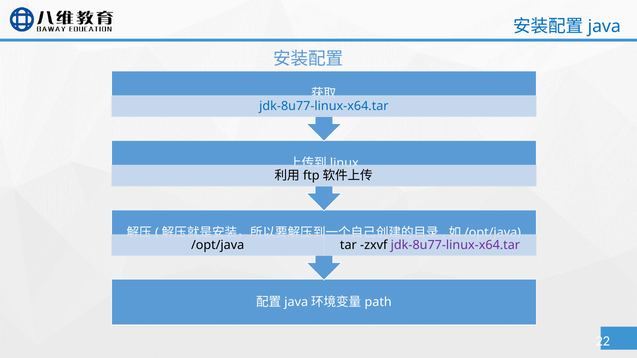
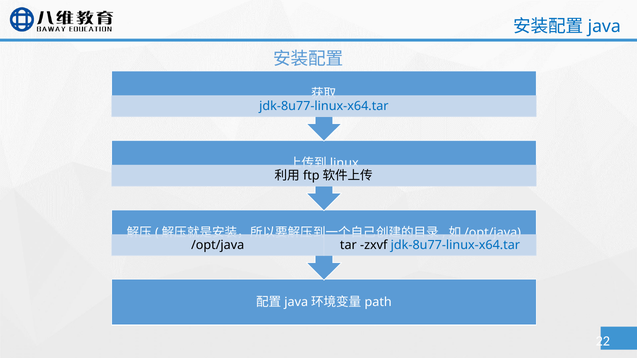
jdk-8u77-linux-x64.tar at (455, 245) colour: purple -> blue
